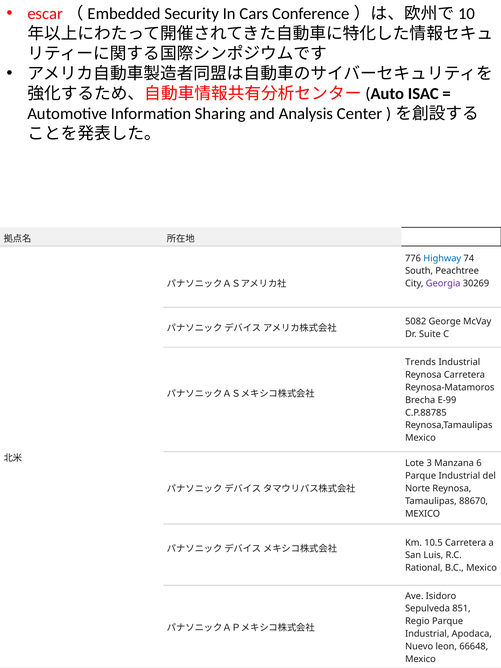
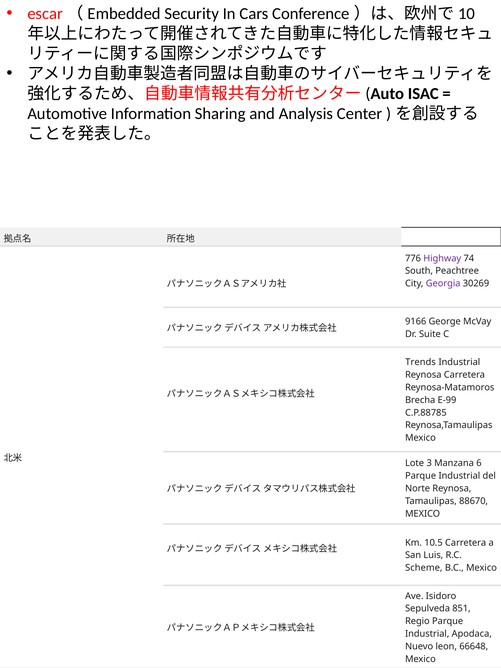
Highway colour: blue -> purple
5082: 5082 -> 9166
Rational: Rational -> Scheme
